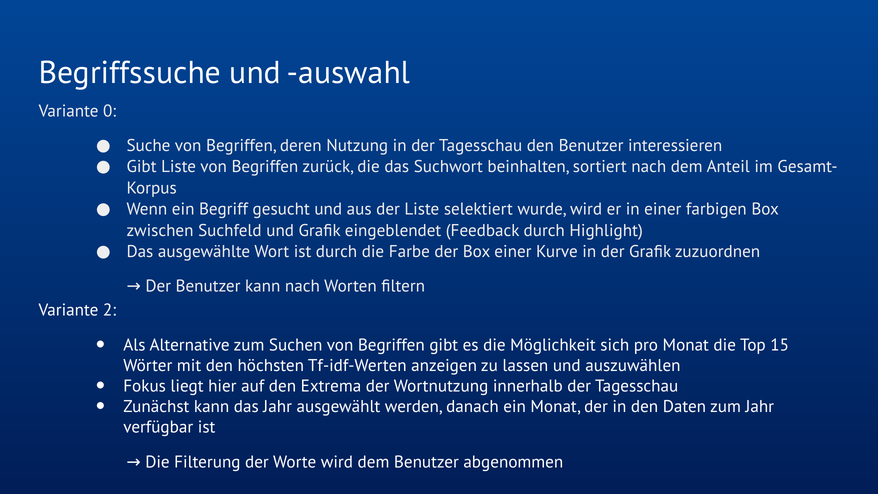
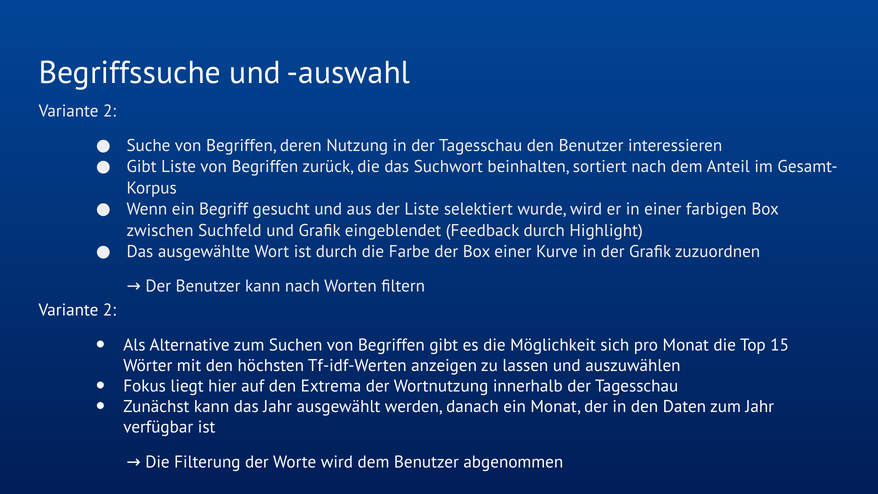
0 at (110, 111): 0 -> 2
